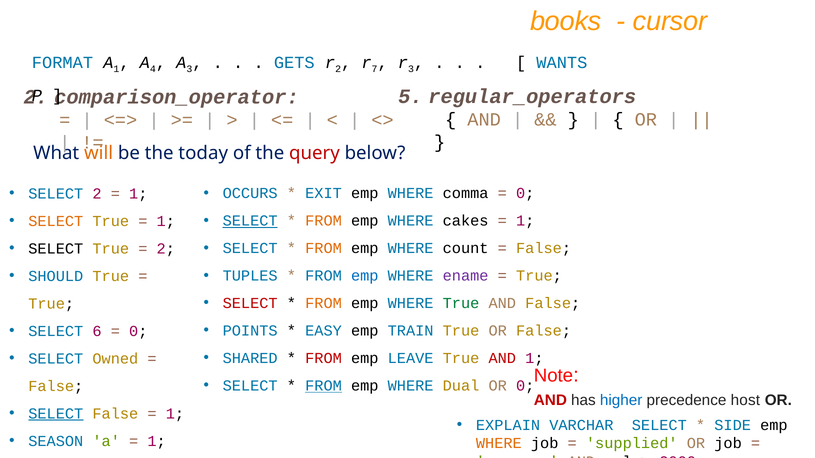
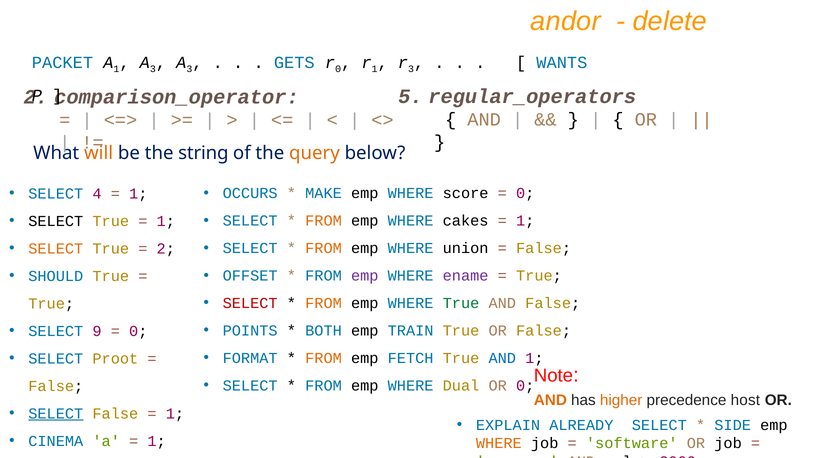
books: books -> andor
cursor: cursor -> delete
FORMAT: FORMAT -> PACKET
4 at (153, 69): 4 -> 3
2 at (338, 69): 2 -> 0
7 at (375, 69): 7 -> 1
today: today -> string
query colour: red -> orange
EXIT: EXIT -> MAKE
comma: comma -> score
SELECT 2: 2 -> 4
SELECT at (250, 221) underline: present -> none
SELECT at (56, 221) colour: orange -> black
count: count -> union
SELECT at (56, 249) colour: black -> orange
TUPLES: TUPLES -> OFFSET
emp at (365, 276) colour: blue -> purple
EASY: EASY -> BOTH
6: 6 -> 9
SHARED: SHARED -> FORMAT
FROM at (324, 359) colour: red -> orange
LEAVE: LEAVE -> FETCH
AND at (502, 359) colour: red -> blue
Owned: Owned -> Proot
FROM at (324, 386) underline: present -> none
AND at (550, 400) colour: red -> orange
higher colour: blue -> orange
VARCHAR: VARCHAR -> ALREADY
SEASON: SEASON -> CINEMA
supplied: supplied -> software
